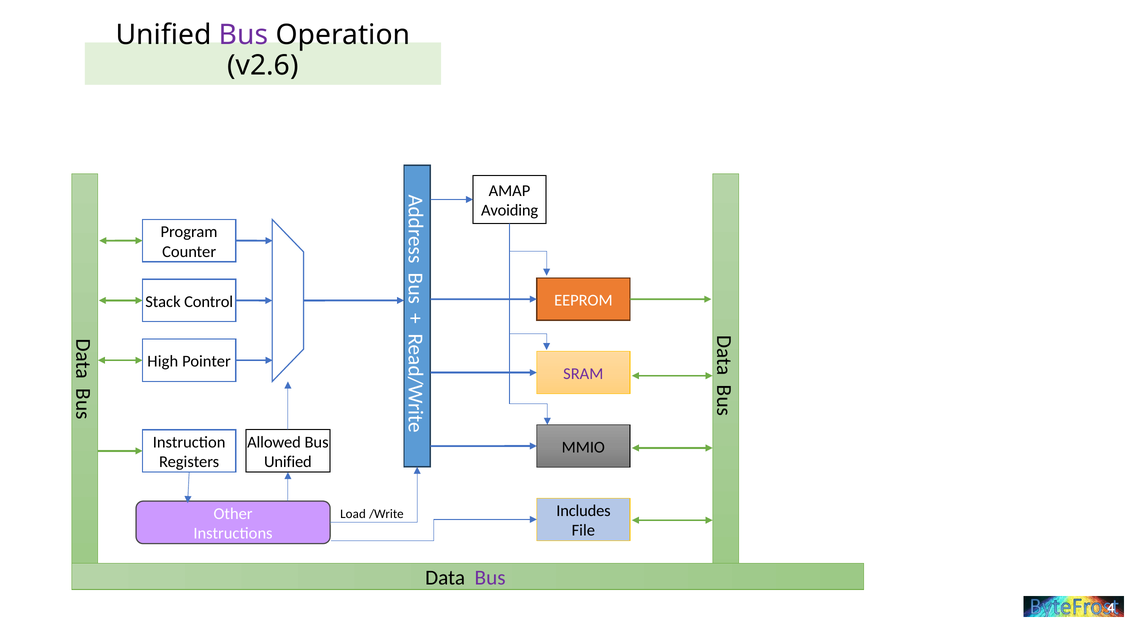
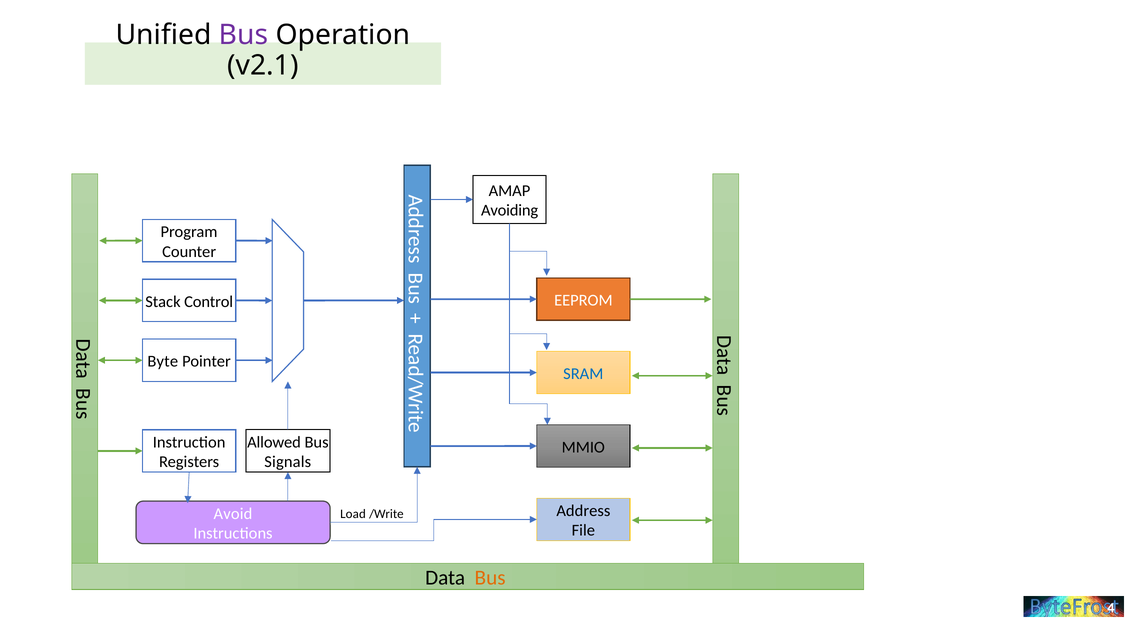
v2.6: v2.6 -> v2.1
High: High -> Byte
SRAM colour: purple -> blue
Unified at (288, 462): Unified -> Signals
Other: Other -> Avoid
Includes: Includes -> Address
Bus at (490, 578) colour: purple -> orange
